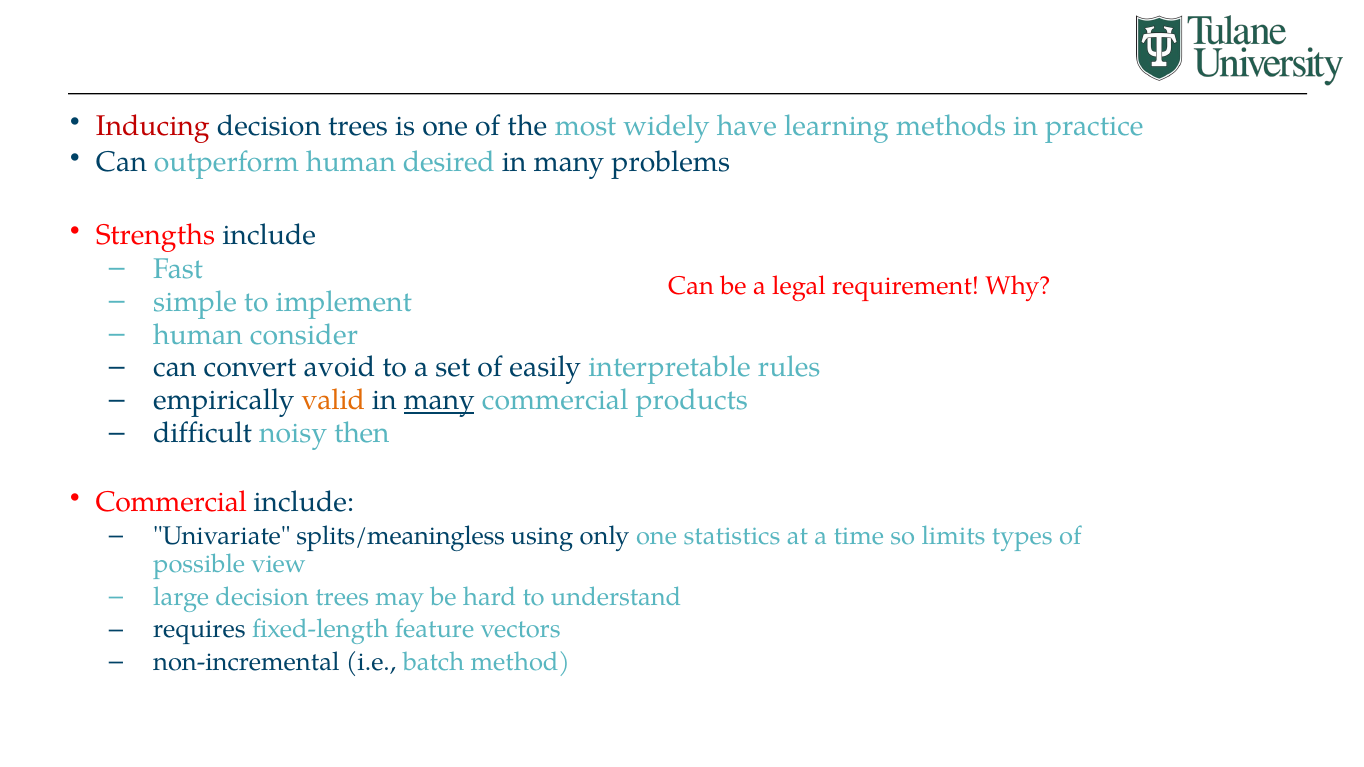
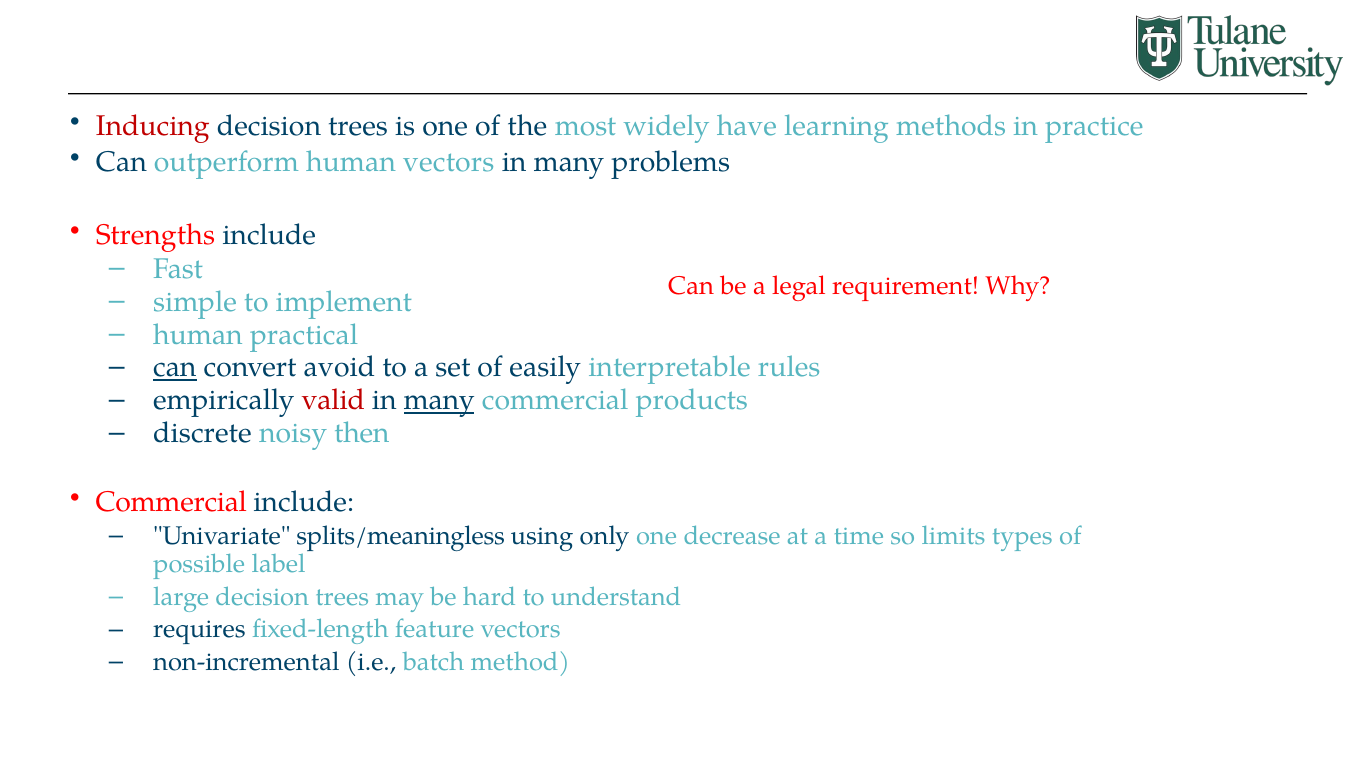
human desired: desired -> vectors
consider: consider -> practical
can at (175, 368) underline: none -> present
valid colour: orange -> red
difficult: difficult -> discrete
statistics: statistics -> decrease
view: view -> label
